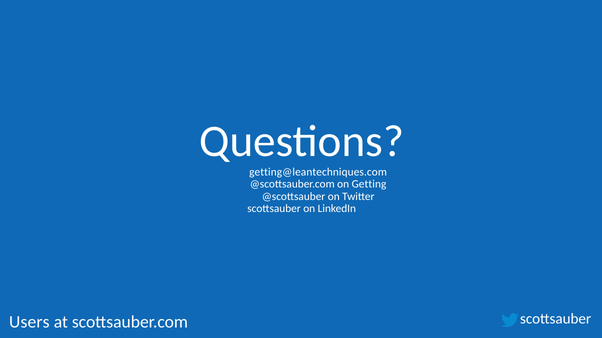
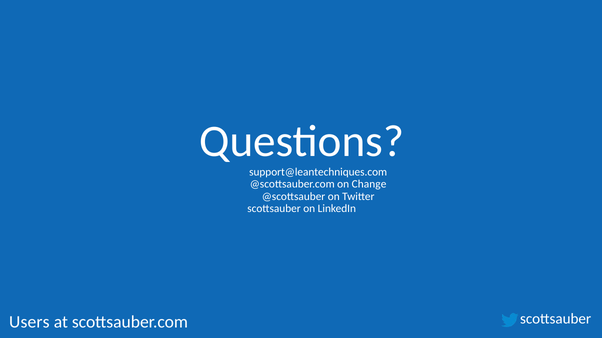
getting@leantechniques.com: getting@leantechniques.com -> support@leantechniques.com
Getting: Getting -> Change
